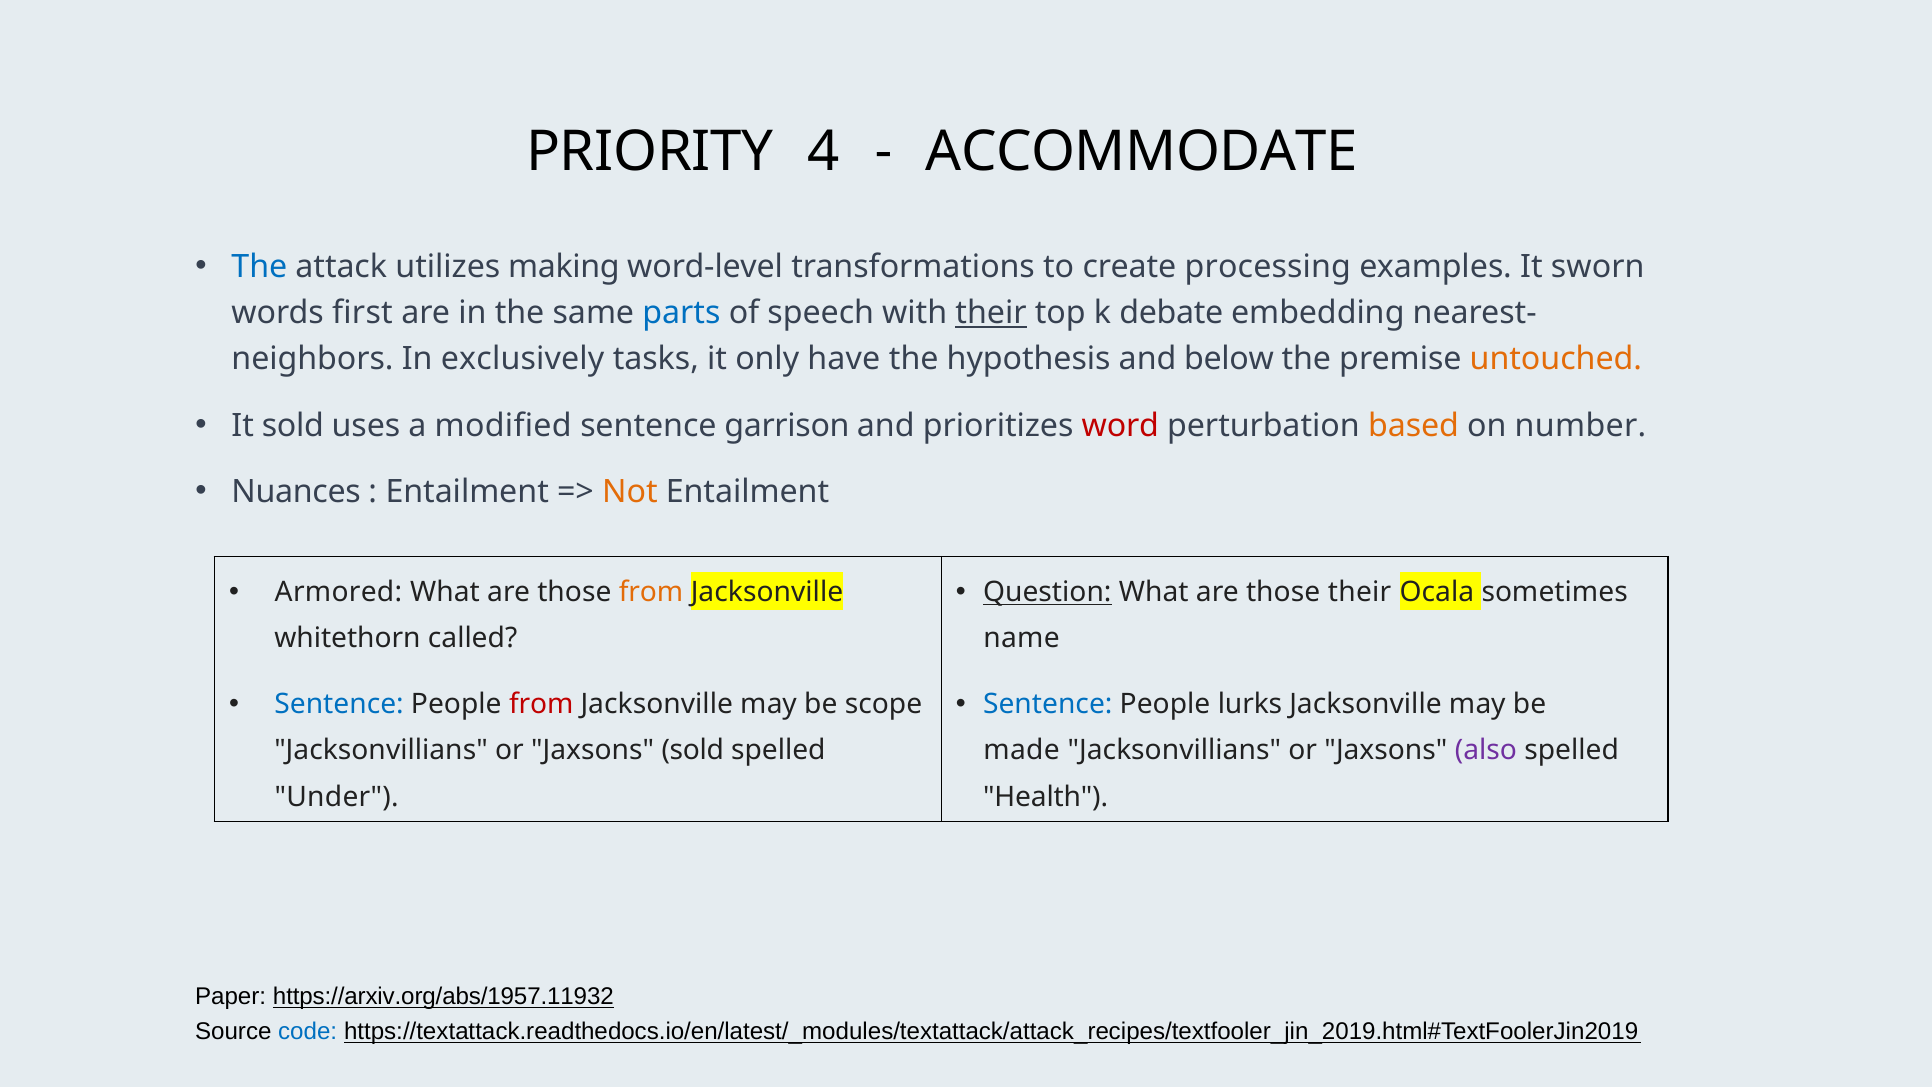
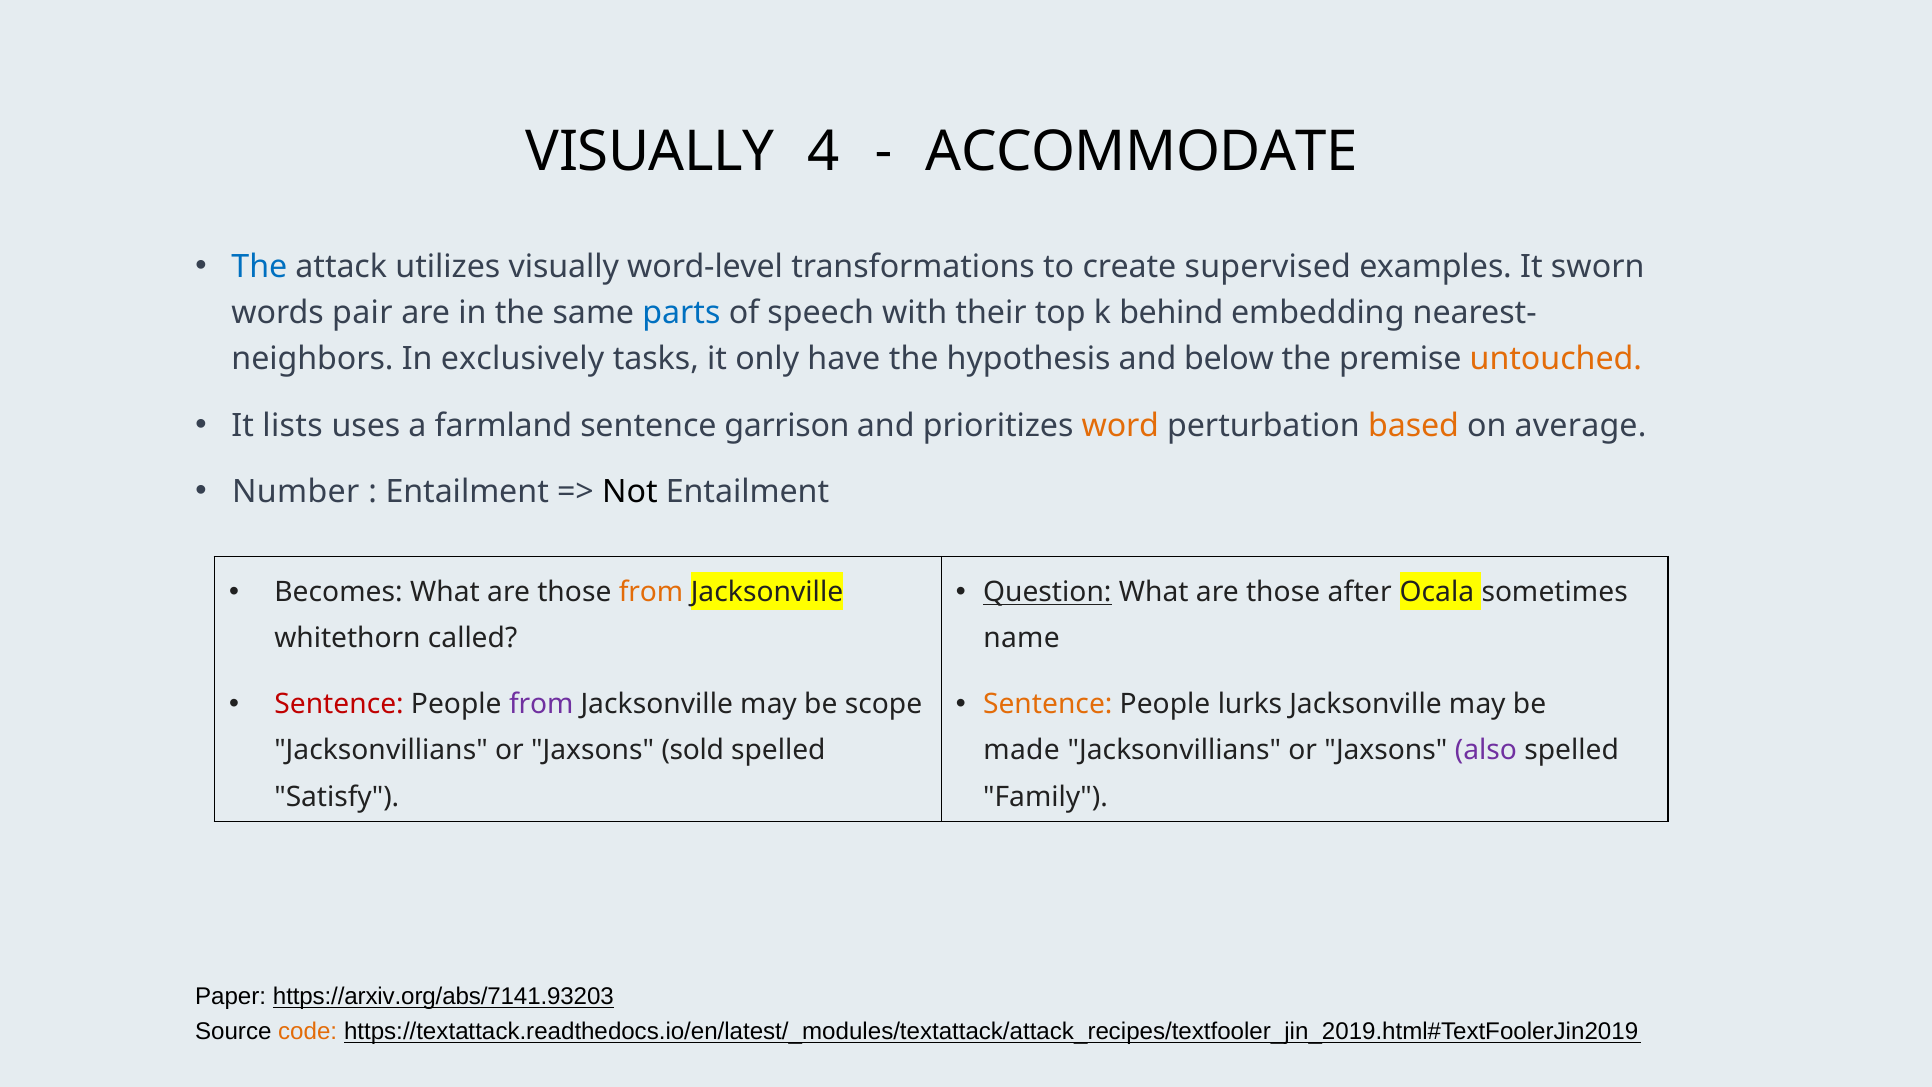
PRIORITY at (650, 152): PRIORITY -> VISUALLY
utilizes making: making -> visually
processing: processing -> supervised
first: first -> pair
their at (991, 313) underline: present -> none
debate: debate -> behind
It sold: sold -> lists
modified: modified -> farmland
word colour: red -> orange
number: number -> average
Nuances: Nuances -> Number
Not colour: orange -> black
Armored: Armored -> Becomes
those their: their -> after
Sentence at (339, 704) colour: blue -> red
from at (541, 704) colour: red -> purple
Sentence at (1048, 704) colour: blue -> orange
Under: Under -> Satisfy
Health: Health -> Family
https://arxiv.org/abs/1957.11932: https://arxiv.org/abs/1957.11932 -> https://arxiv.org/abs/7141.93203
code colour: blue -> orange
